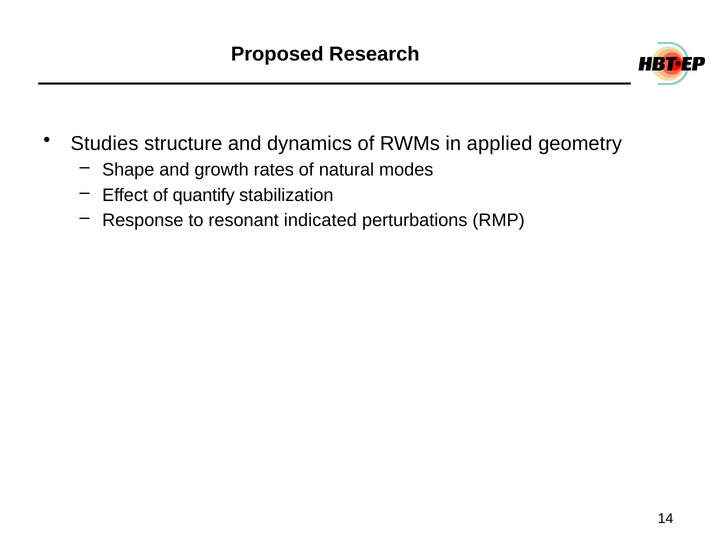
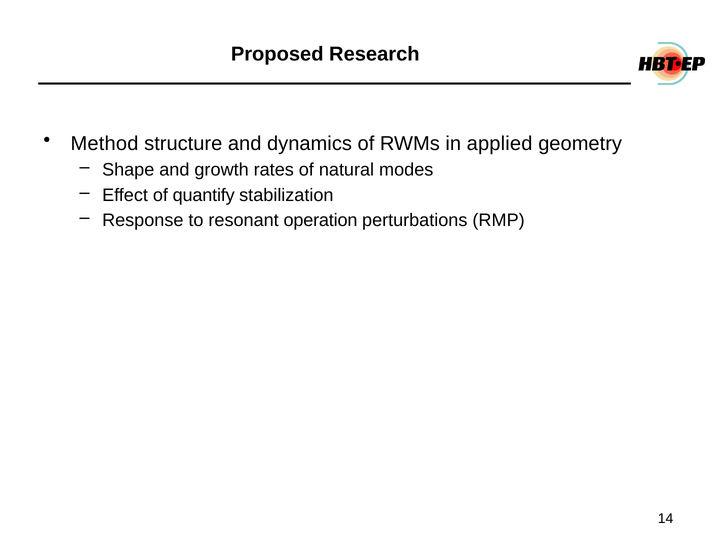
Studies: Studies -> Method
indicated: indicated -> operation
